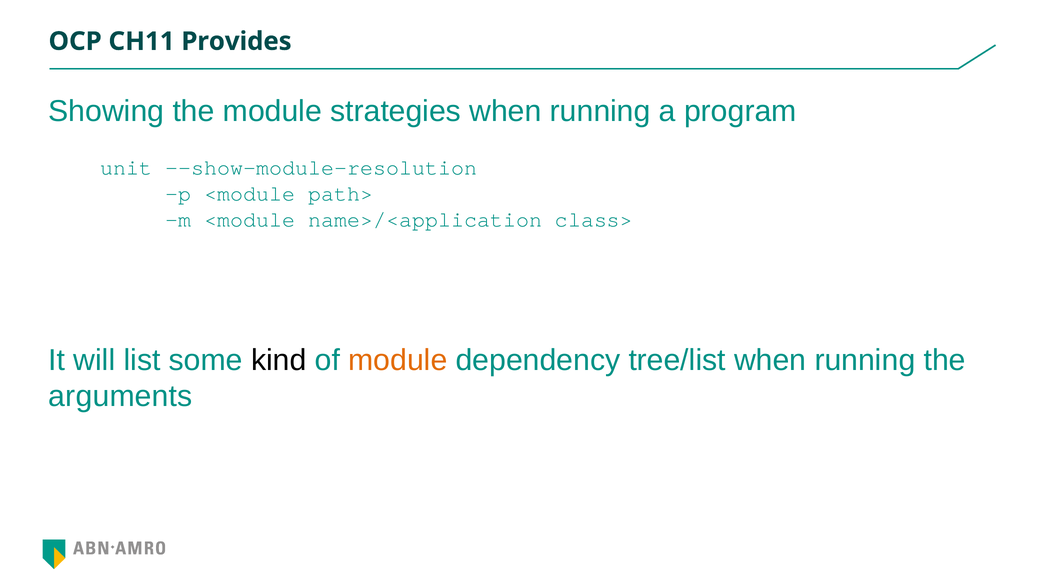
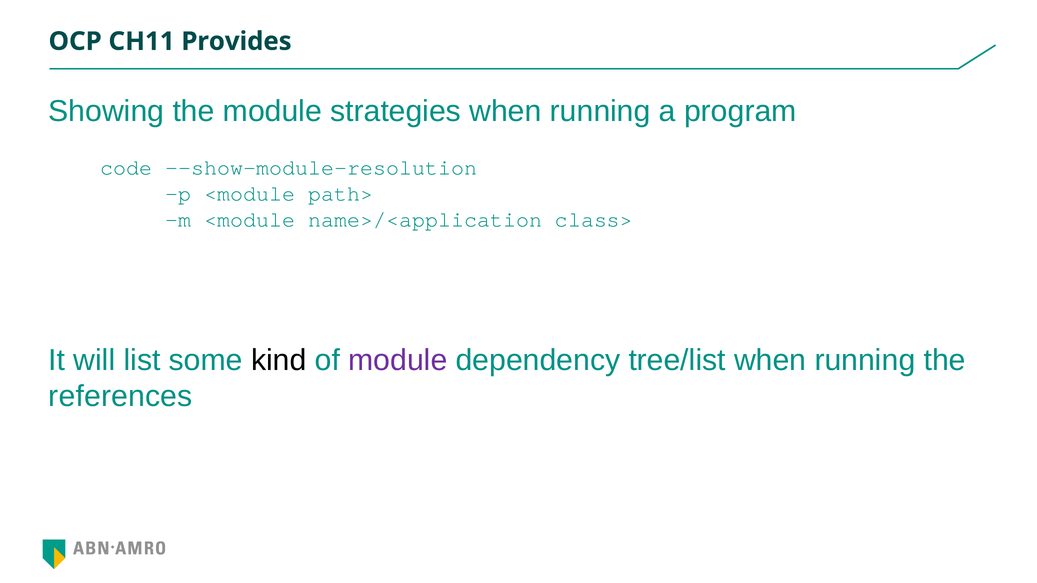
unit: unit -> code
module at (398, 360) colour: orange -> purple
arguments: arguments -> references
